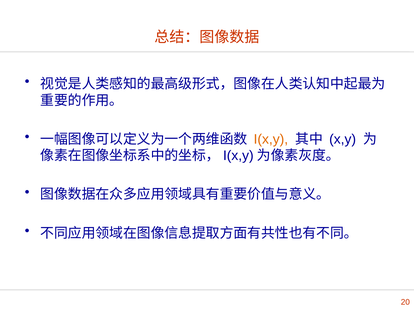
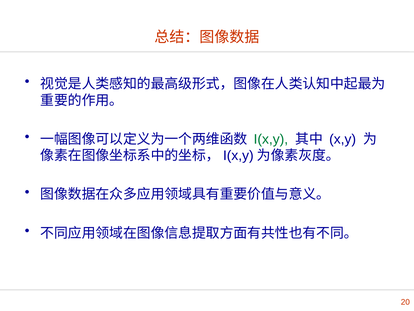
I(x,y colour: orange -> green
